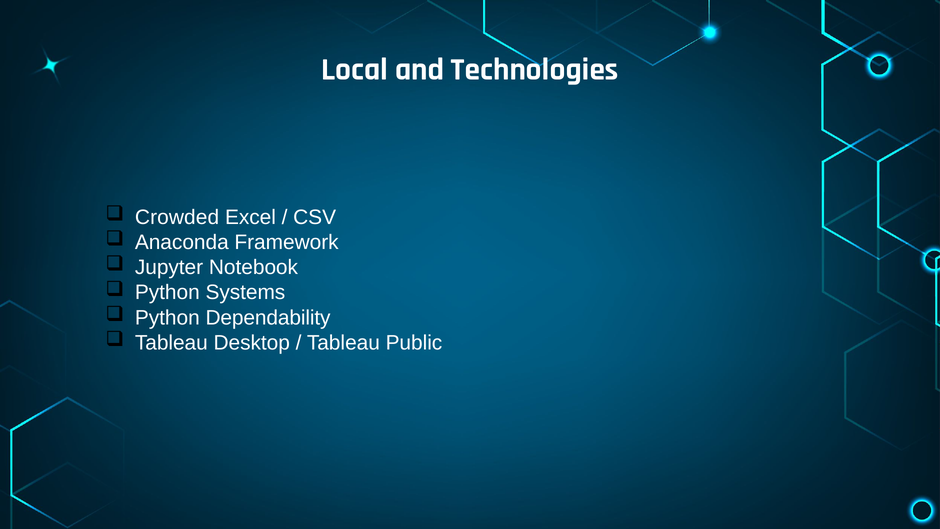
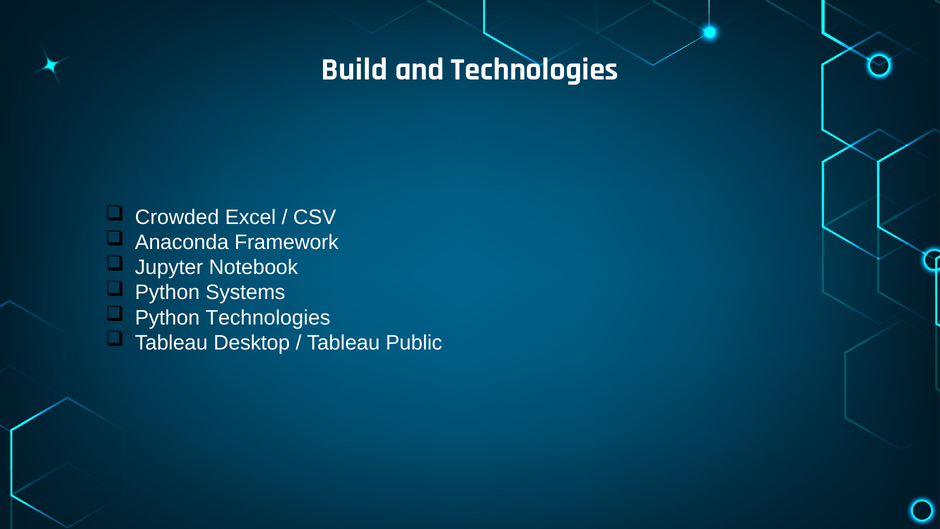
Local: Local -> Build
Python Dependability: Dependability -> Technologies
